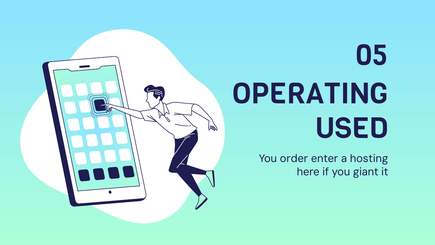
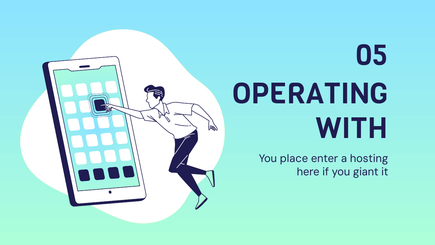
USED: USED -> WITH
order: order -> place
